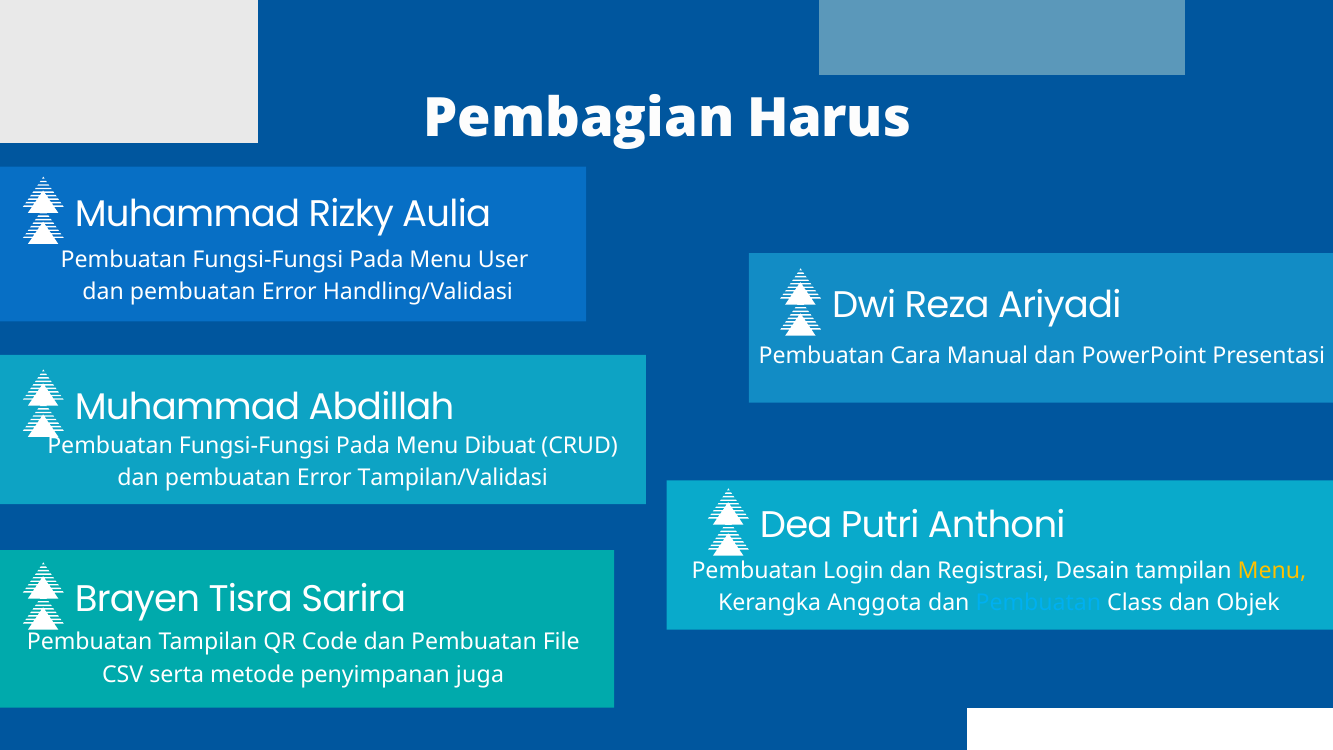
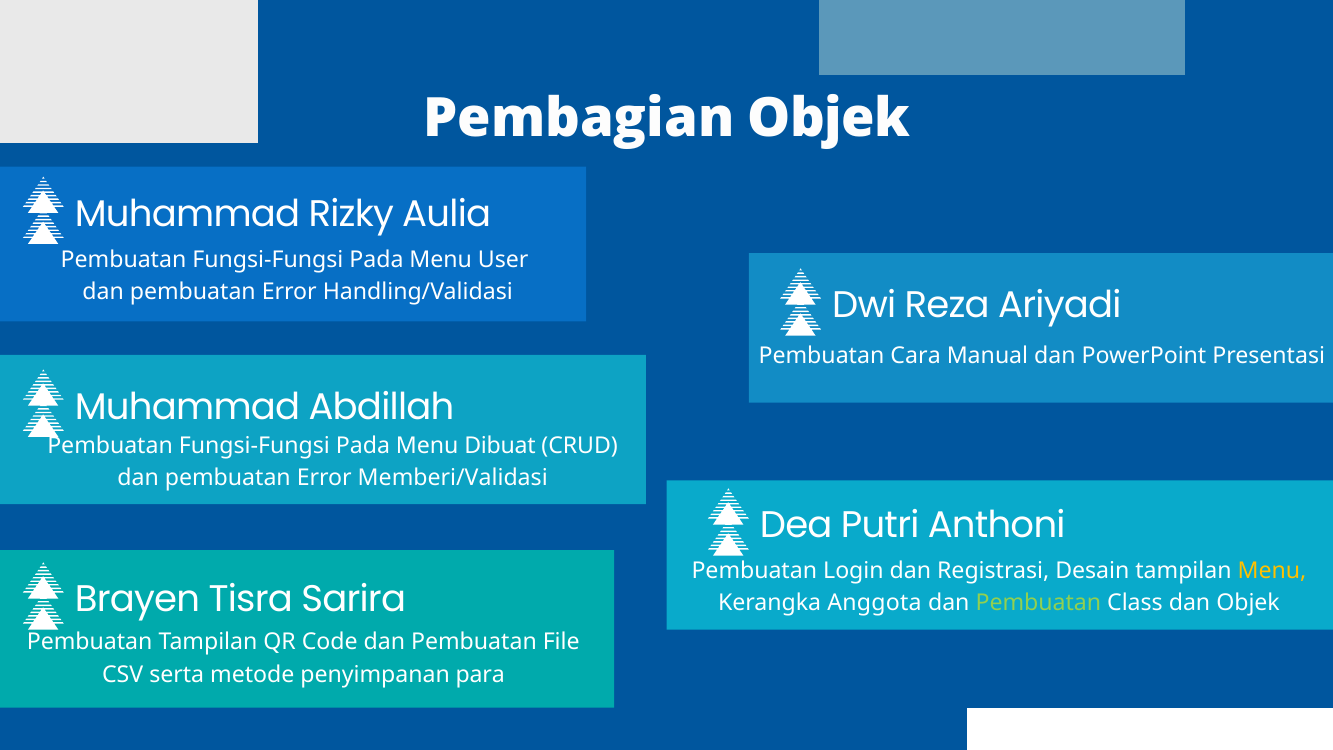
Pembagian Harus: Harus -> Objek
Tampilan/Validasi: Tampilan/Validasi -> Memberi/Validasi
Pembuatan at (1038, 603) colour: light blue -> light green
juga: juga -> para
